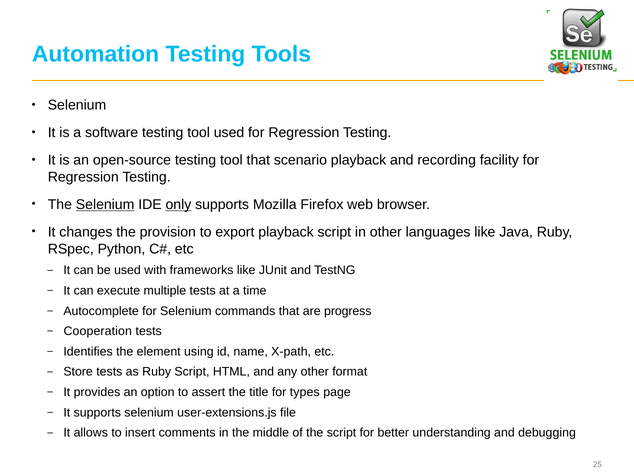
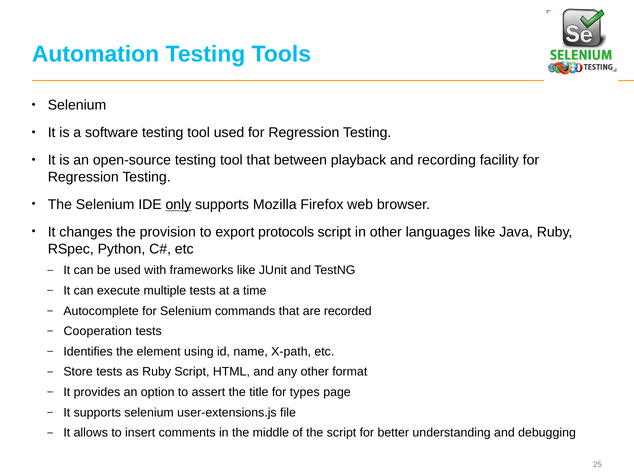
scenario: scenario -> between
Selenium at (105, 204) underline: present -> none
export playback: playback -> protocols
progress: progress -> recorded
